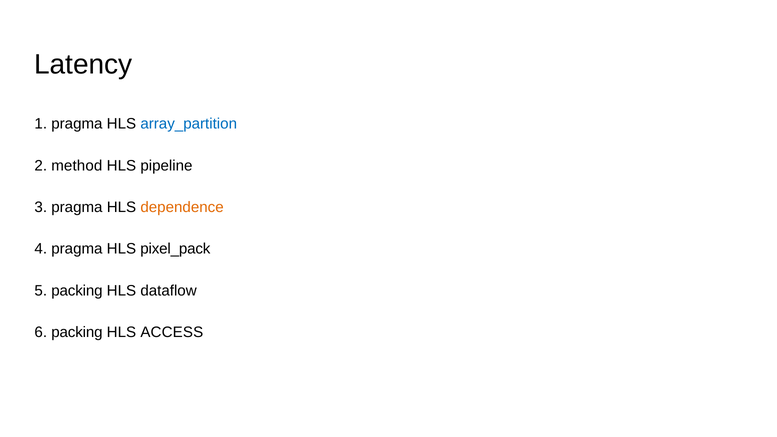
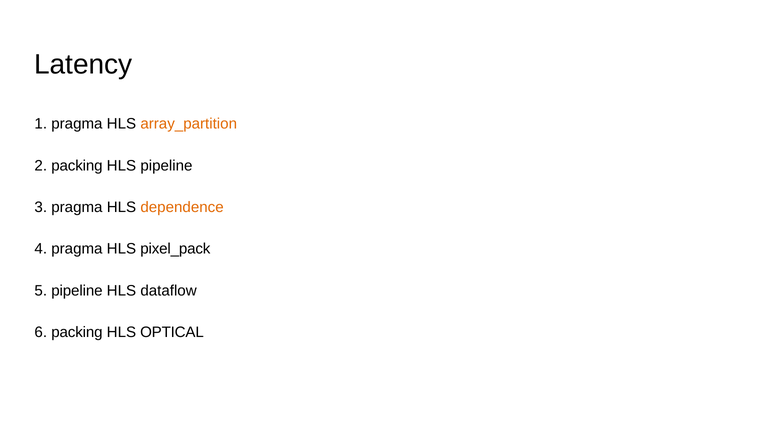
array_partition colour: blue -> orange
2 method: method -> packing
5 packing: packing -> pipeline
ACCESS: ACCESS -> OPTICAL
